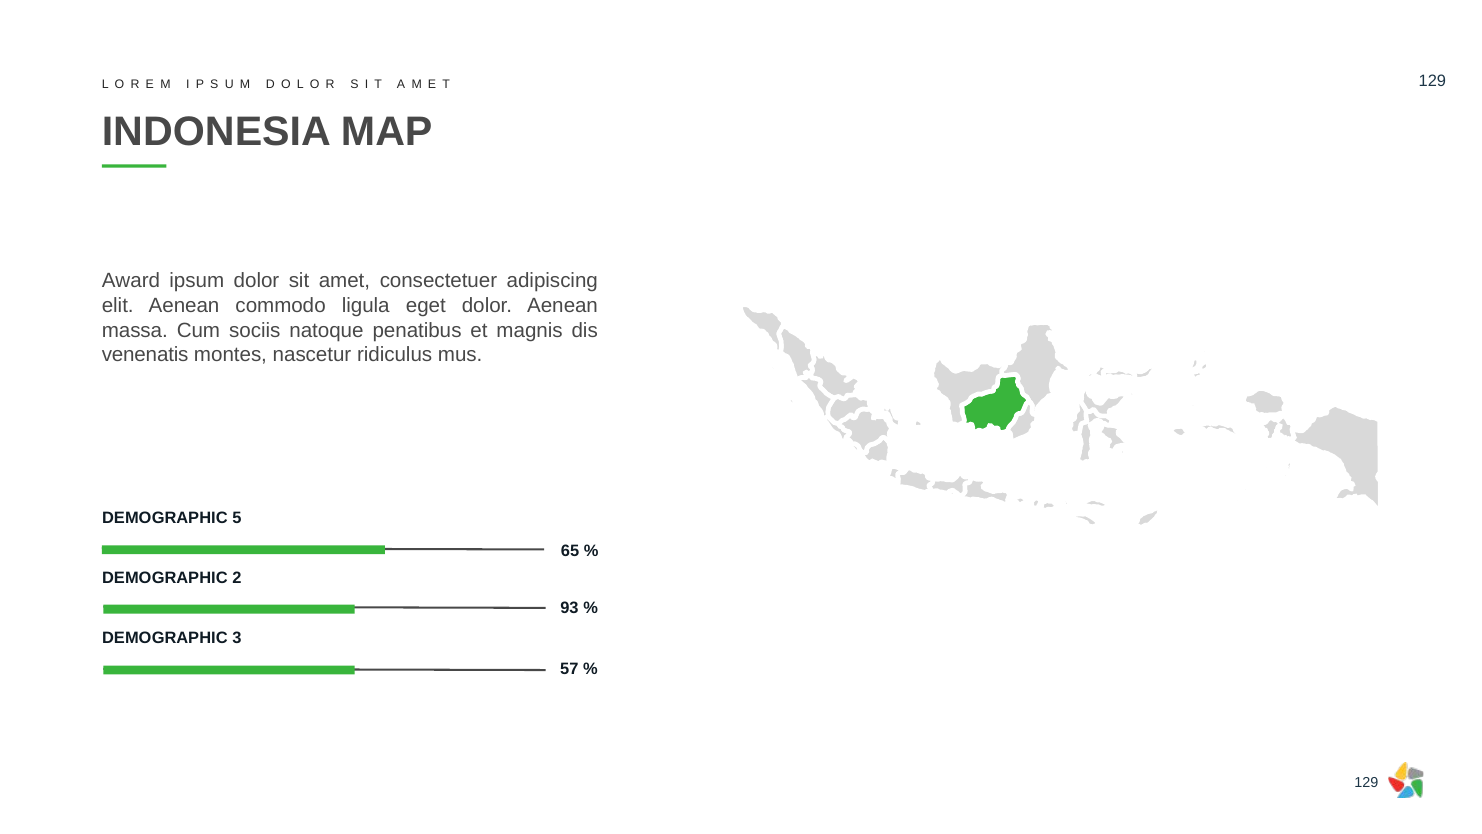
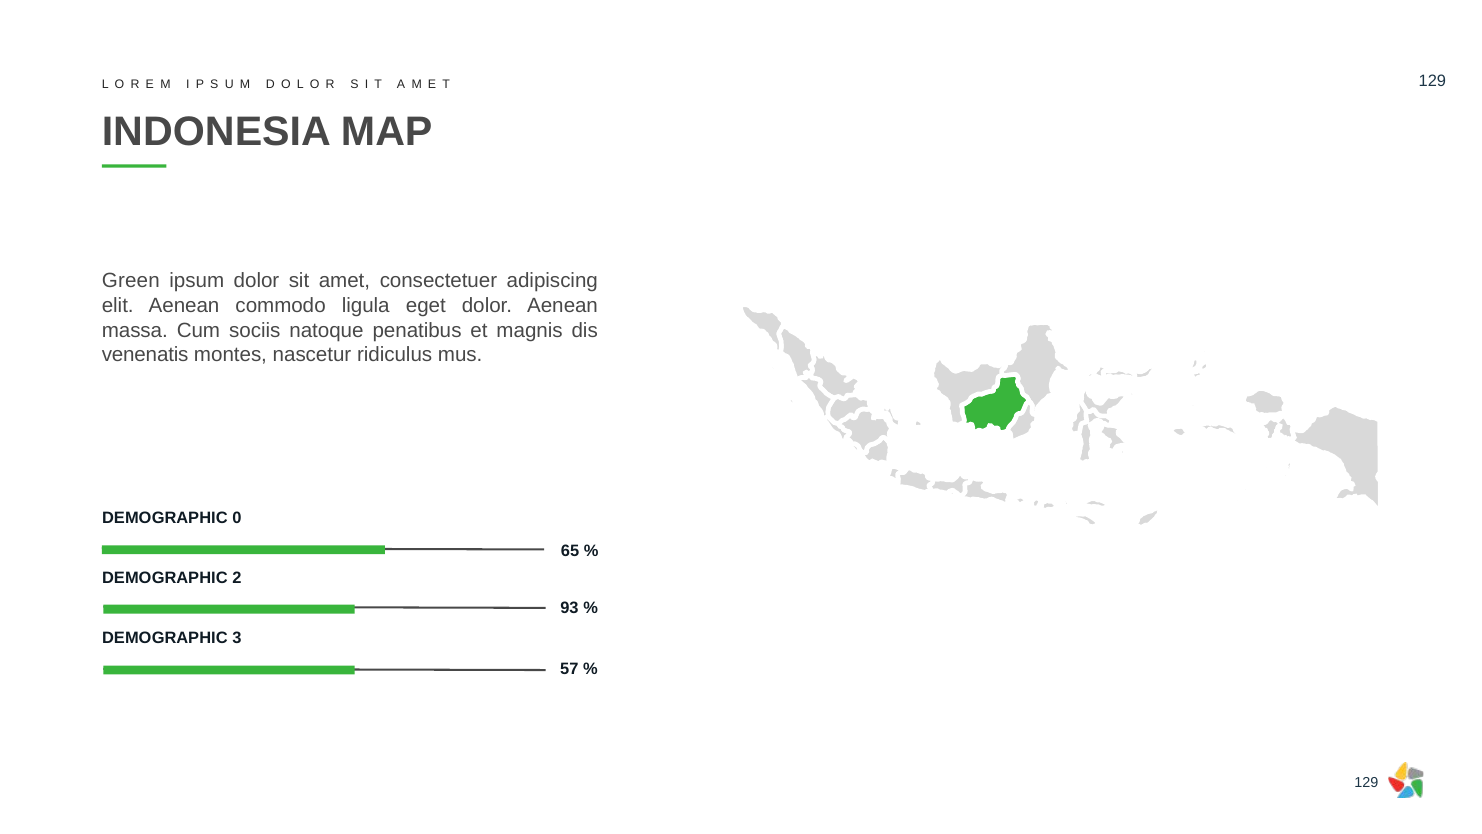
Award: Award -> Green
5: 5 -> 0
